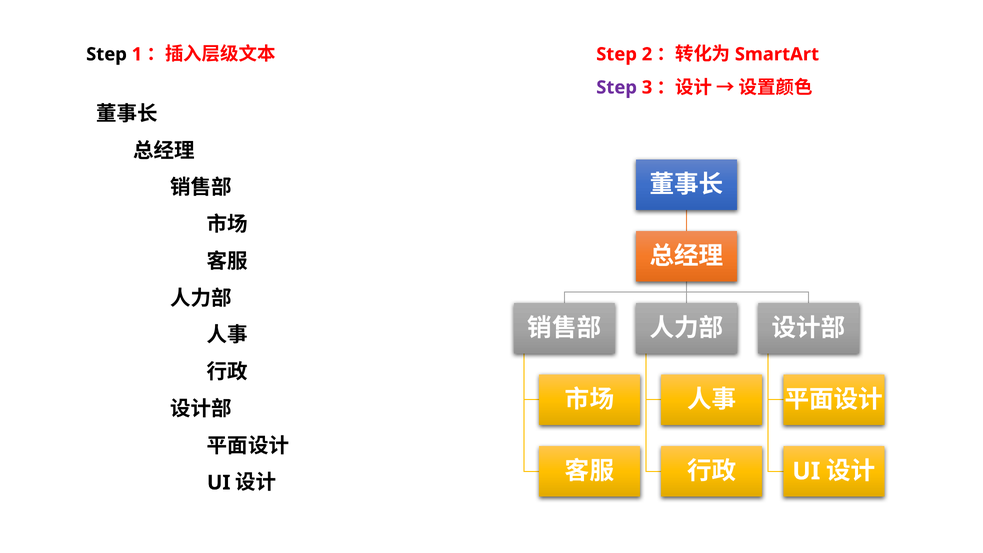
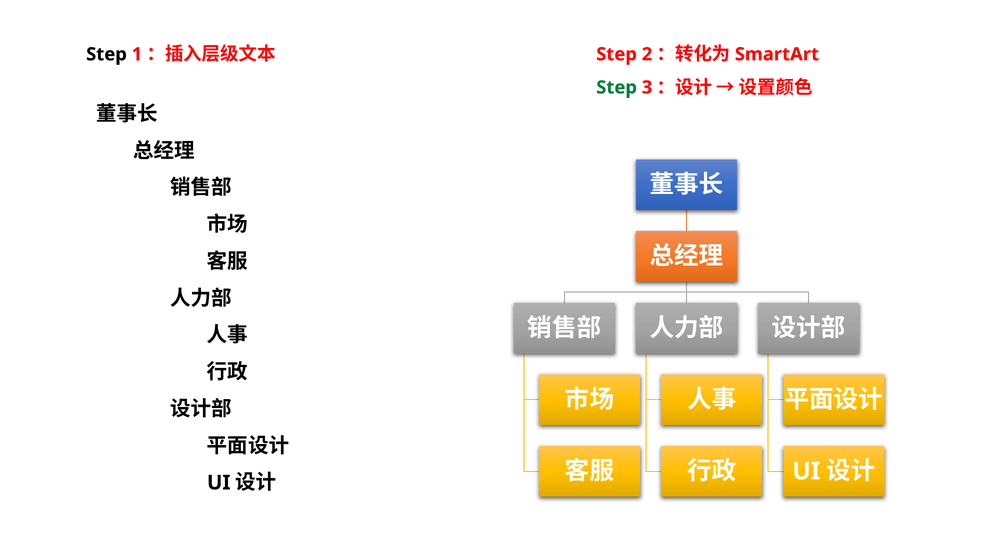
Step at (617, 87) colour: purple -> green
